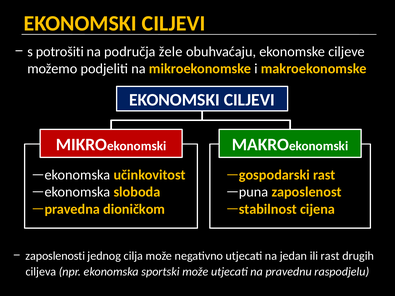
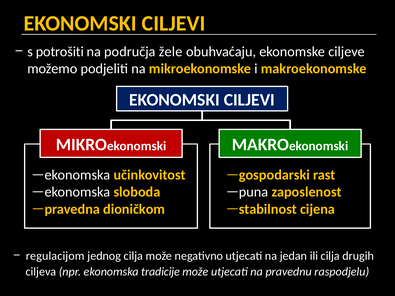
zaposlenosti: zaposlenosti -> regulacijom
ili rast: rast -> cilja
sportski: sportski -> tradicije
